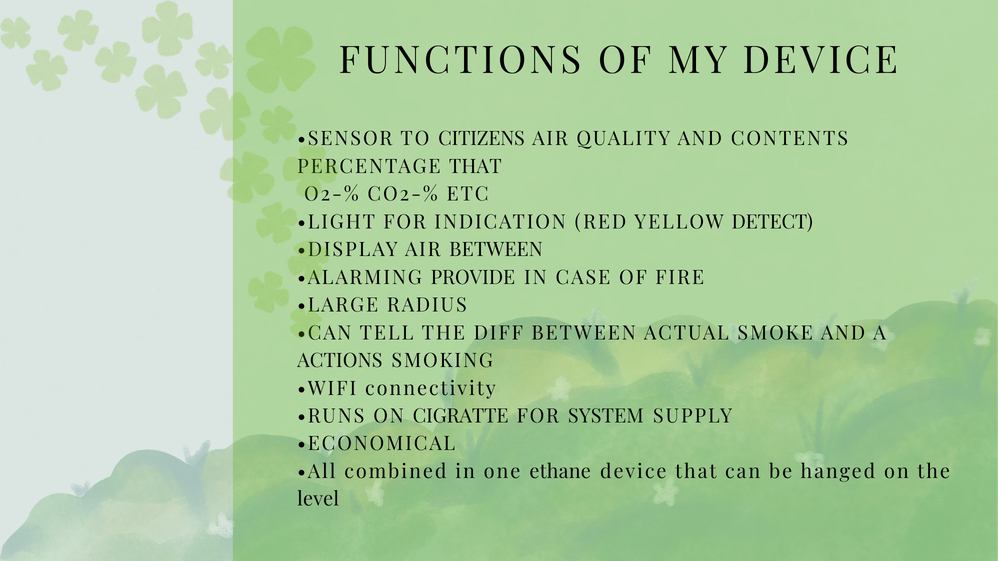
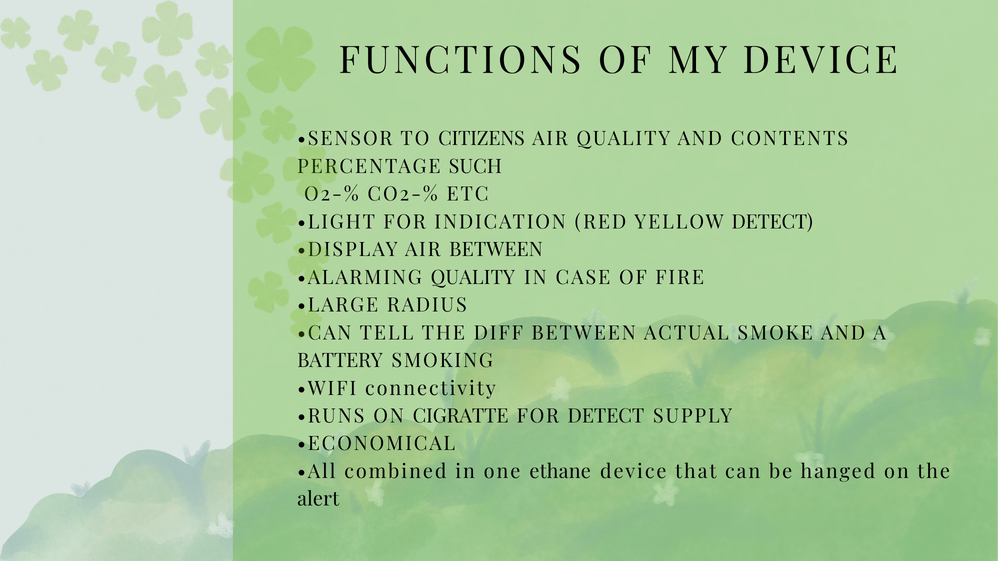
THAT at (475, 167): THAT -> SUCH
PROVIDE at (473, 278): PROVIDE -> QUALITY
ACTIONS: ACTIONS -> BATTERY
FOR SYSTEM: SYSTEM -> DETECT
level: level -> alert
